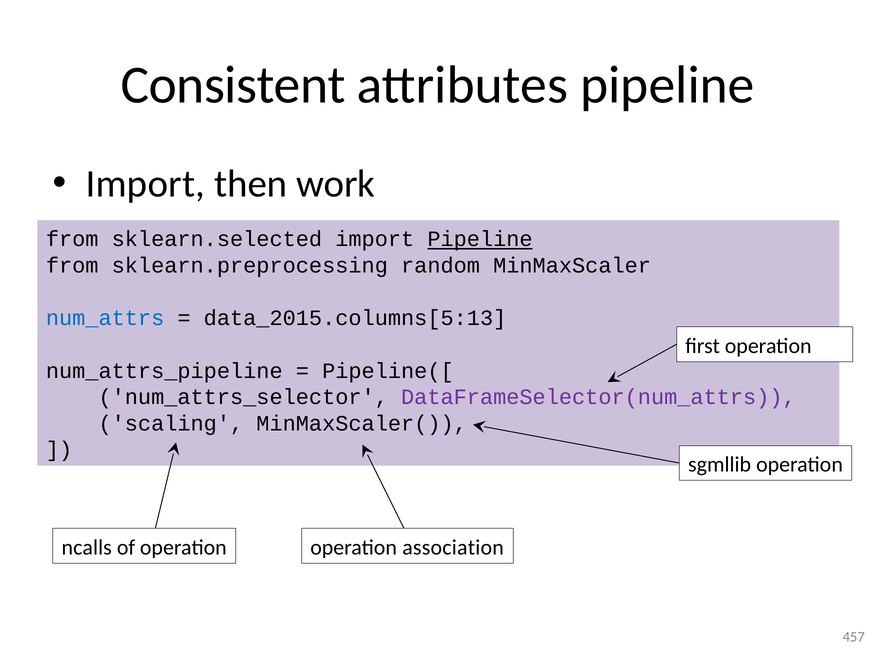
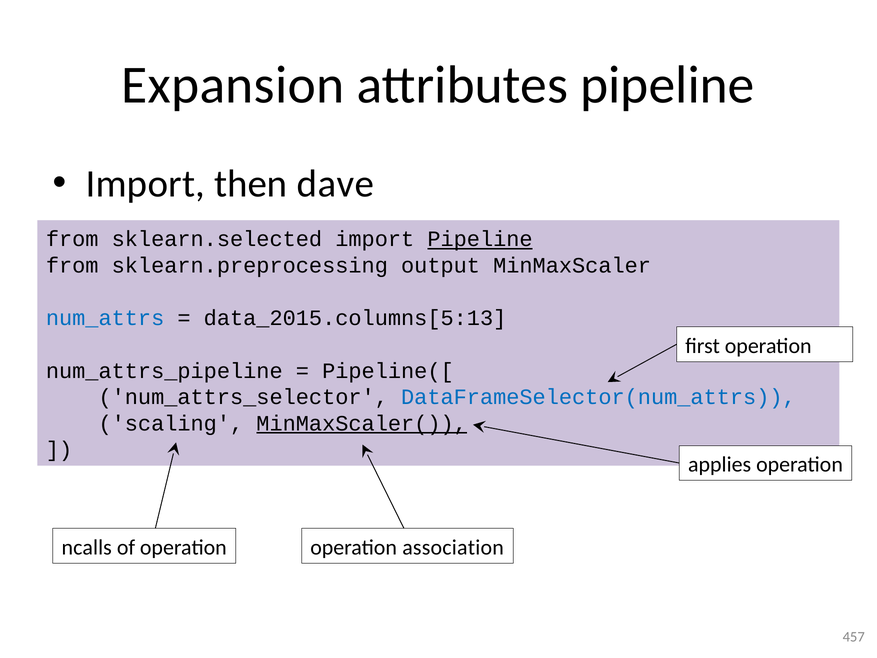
Consistent: Consistent -> Expansion
work: work -> dave
random: random -> output
DataFrameSelector(num_attrs colour: purple -> blue
MinMaxScaler( underline: none -> present
sgmllib: sgmllib -> applies
